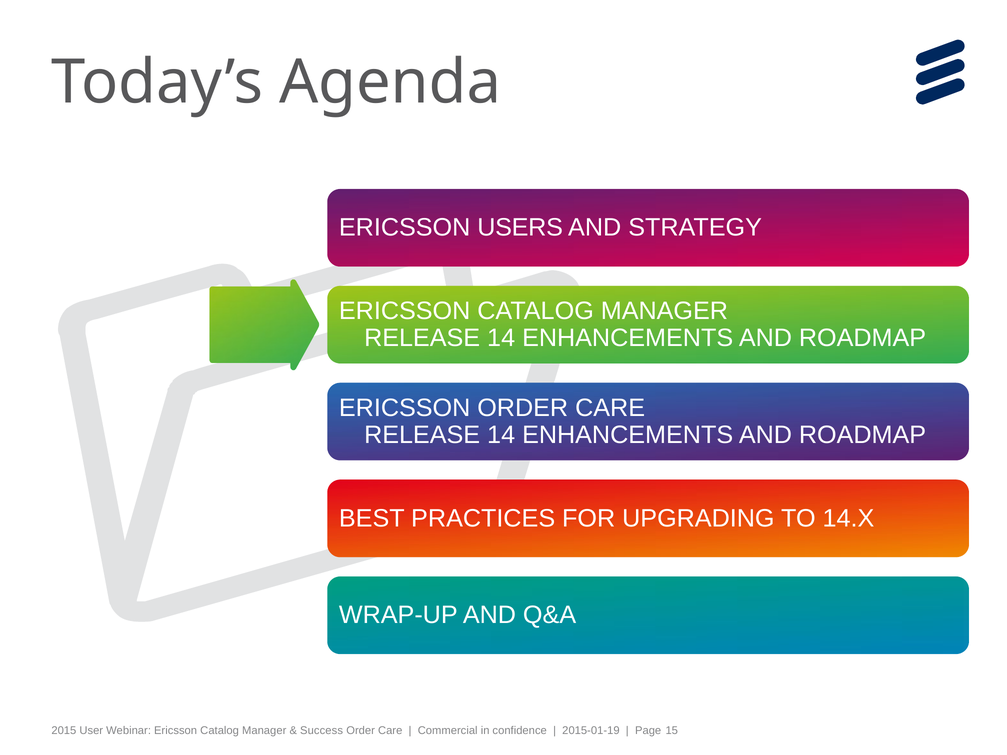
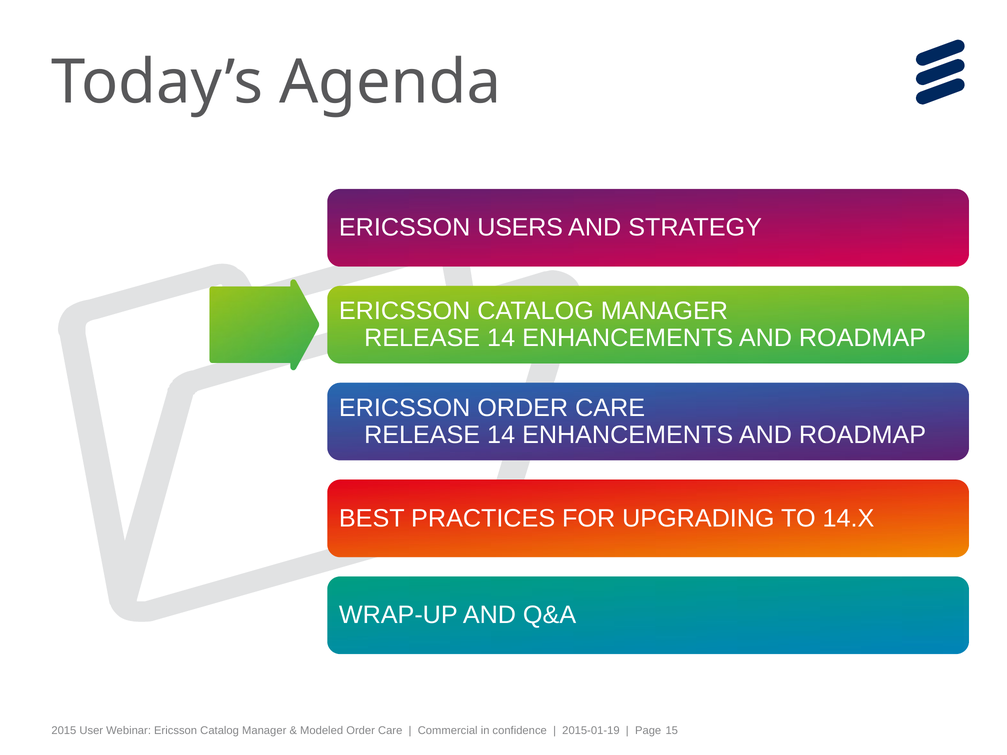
Success: Success -> Modeled
